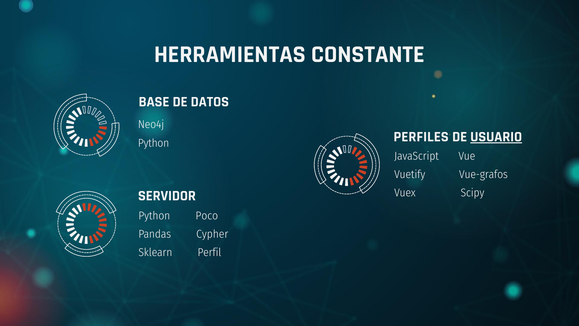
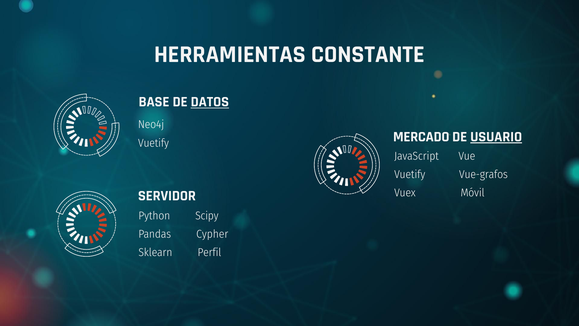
DATOS underline: none -> present
PERFILES: PERFILES -> MERCADO
Python at (154, 143): Python -> Vuetify
Scipy: Scipy -> Móvil
Poco: Poco -> Scipy
